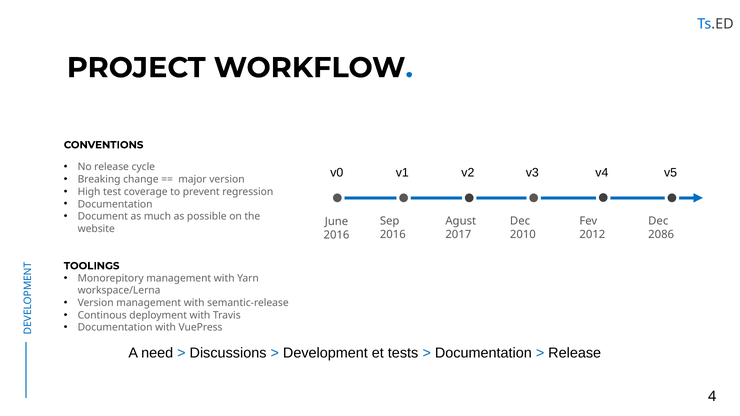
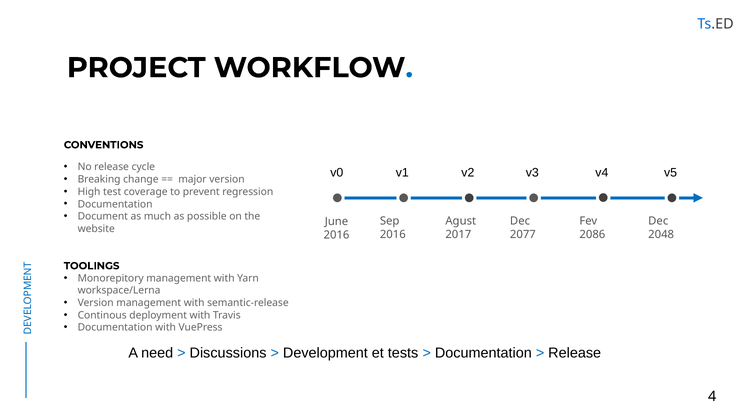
2012: 2012 -> 2086
2010: 2010 -> 2077
2086: 2086 -> 2048
